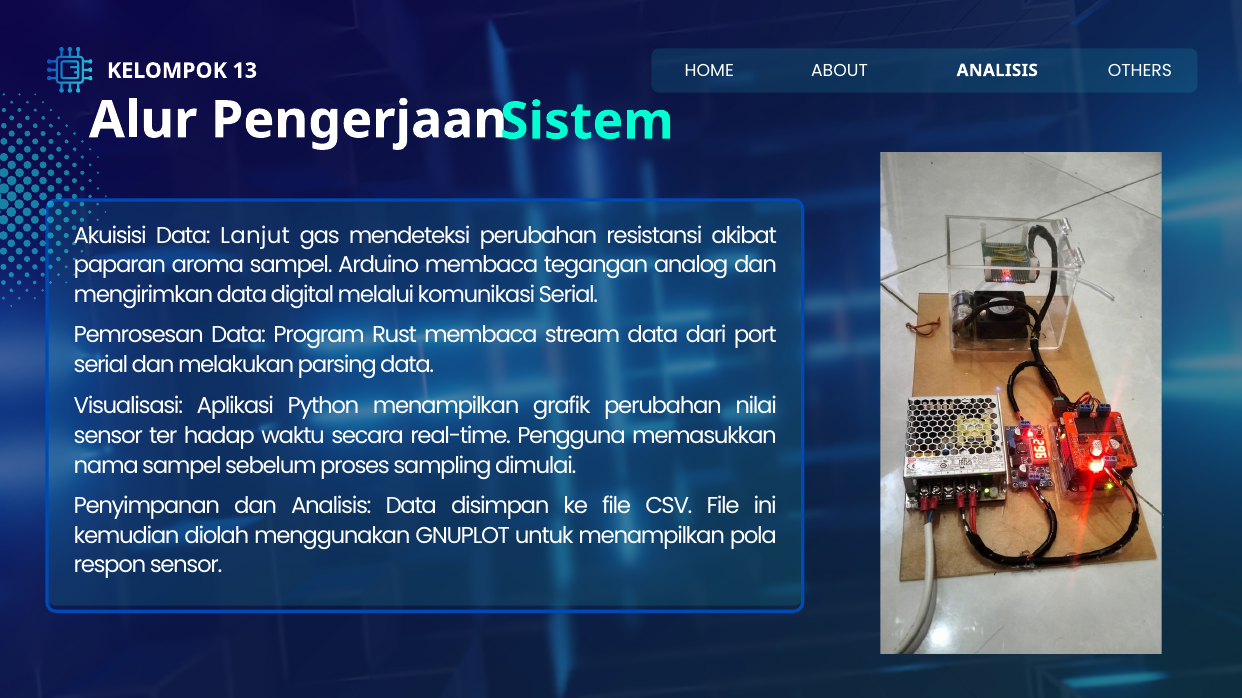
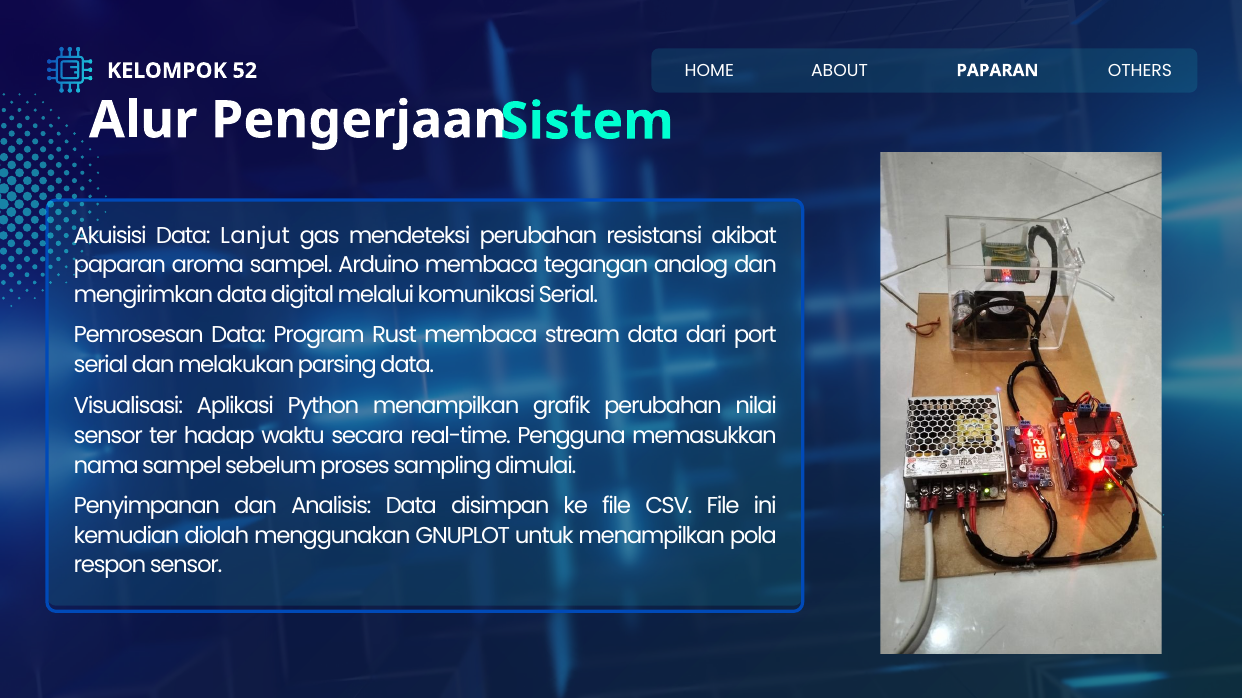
13: 13 -> 52
ABOUT ANALISIS: ANALISIS -> PAPARAN
